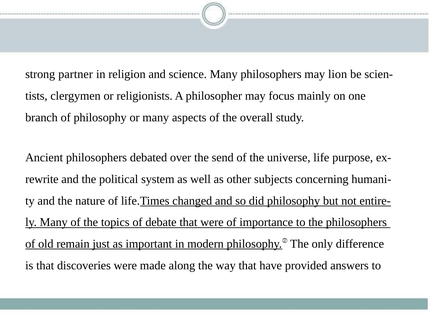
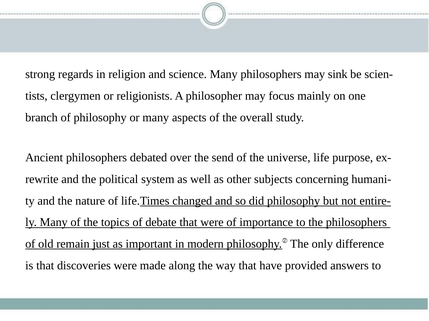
partner: partner -> regards
lion: lion -> sink
